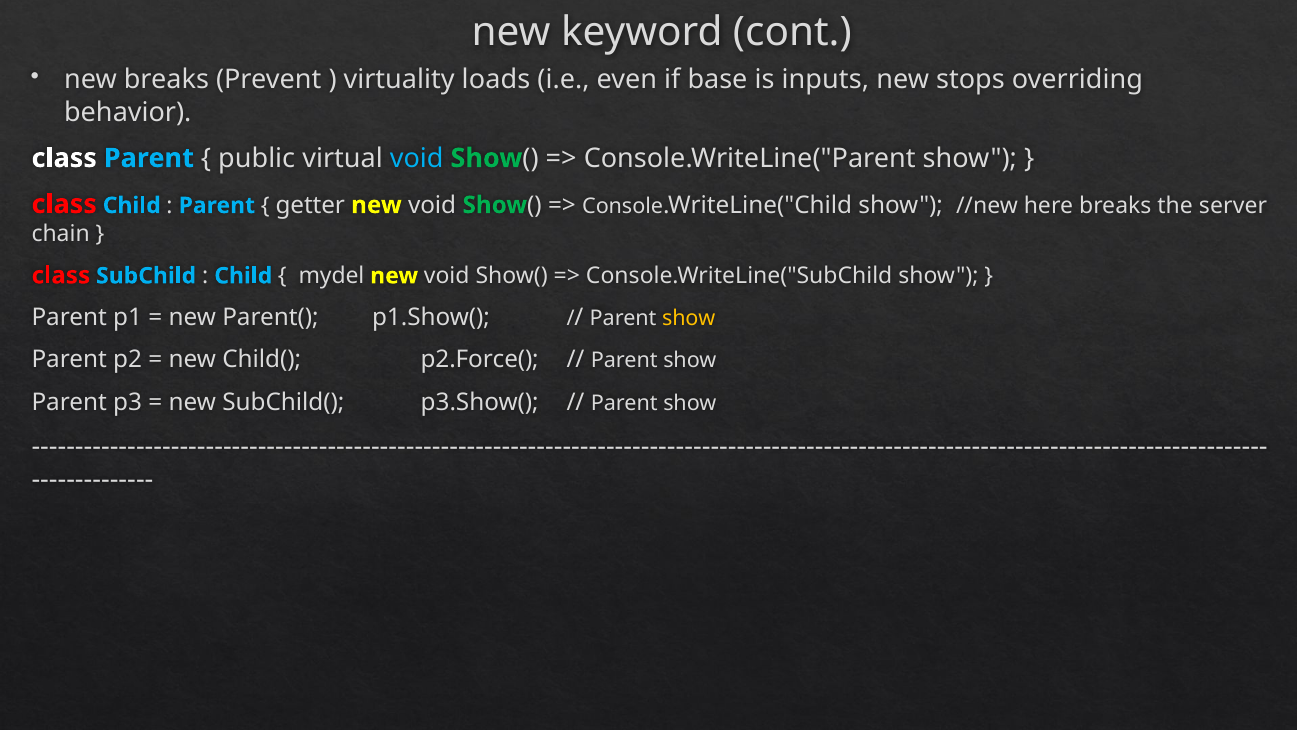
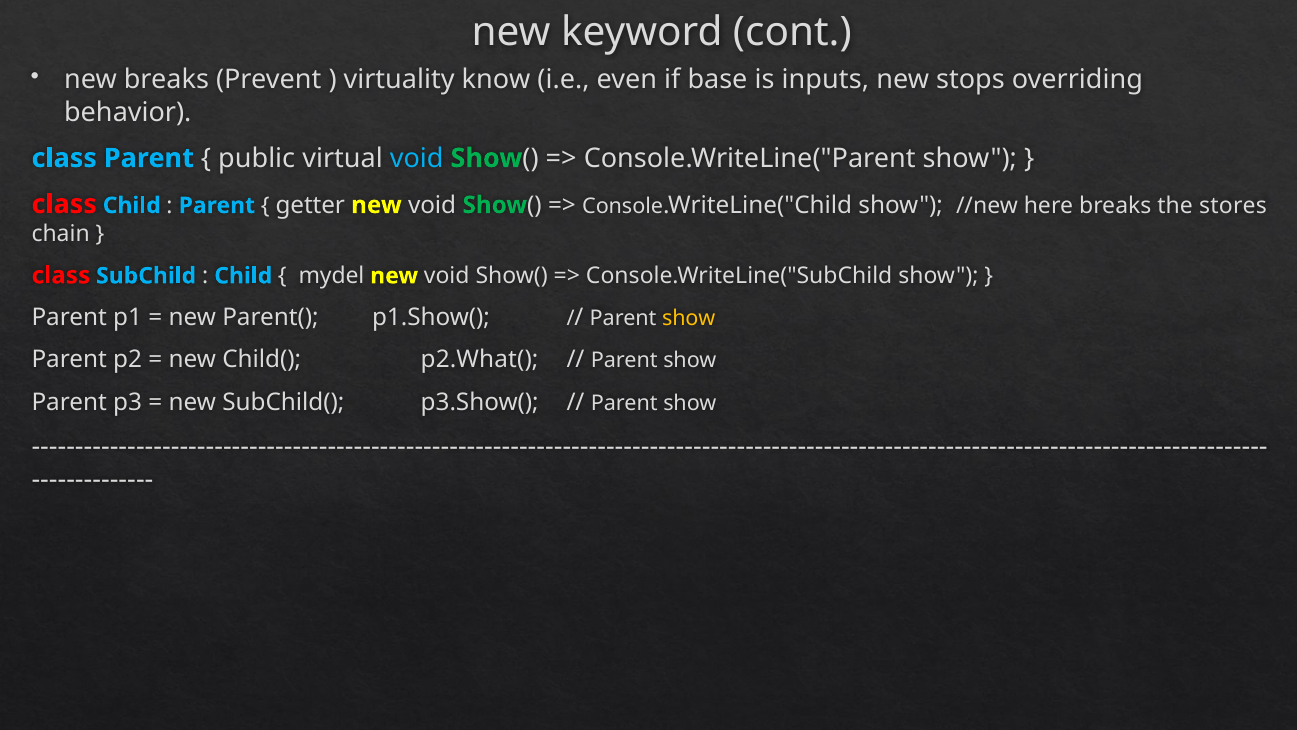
loads: loads -> know
class at (64, 158) colour: white -> light blue
server: server -> stores
p2.Force(: p2.Force( -> p2.What(
